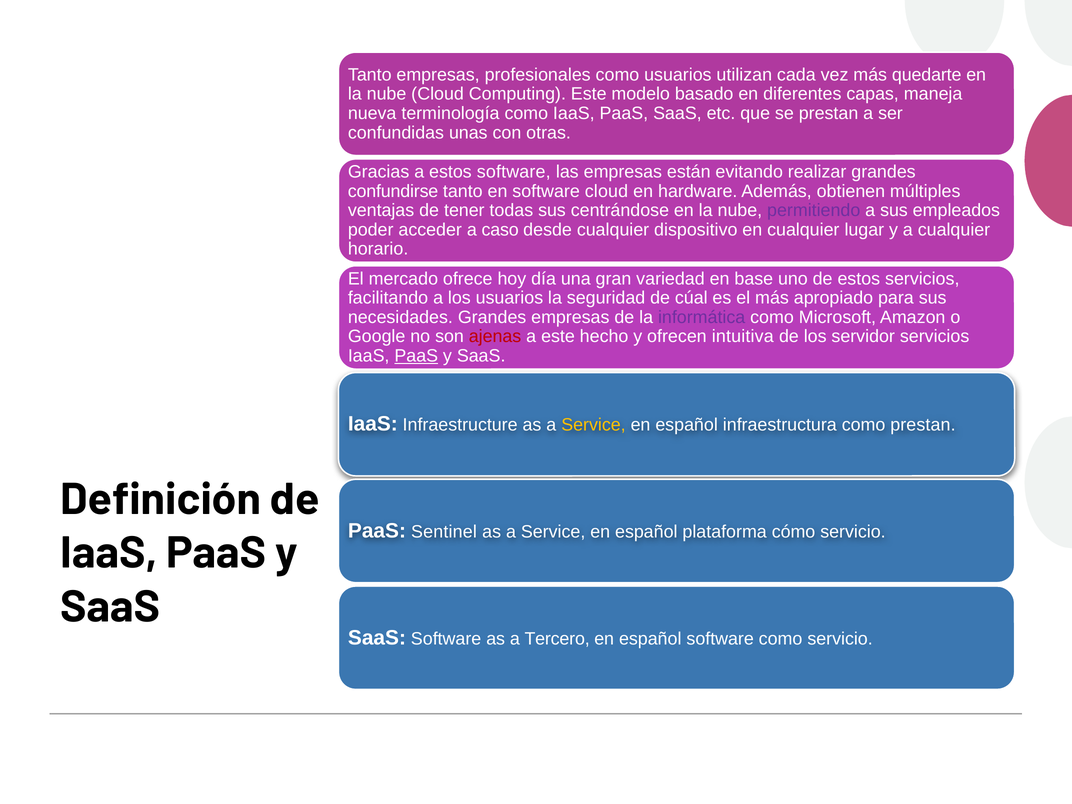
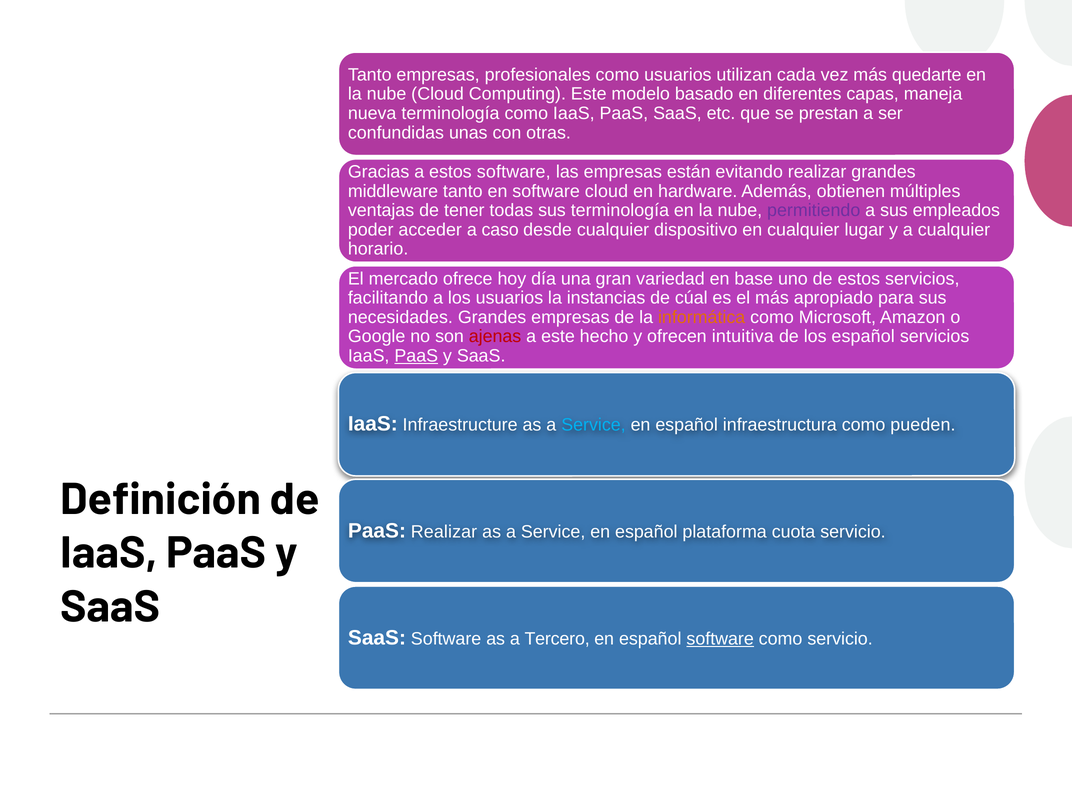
confundirse: confundirse -> middleware
sus centrándose: centrándose -> terminología
seguridad: seguridad -> instancias
informática colour: purple -> orange
los servidor: servidor -> español
Service at (593, 425) colour: yellow -> light blue
como prestan: prestan -> pueden
PaaS Sentinel: Sentinel -> Realizar
cómo: cómo -> cuota
software at (720, 639) underline: none -> present
